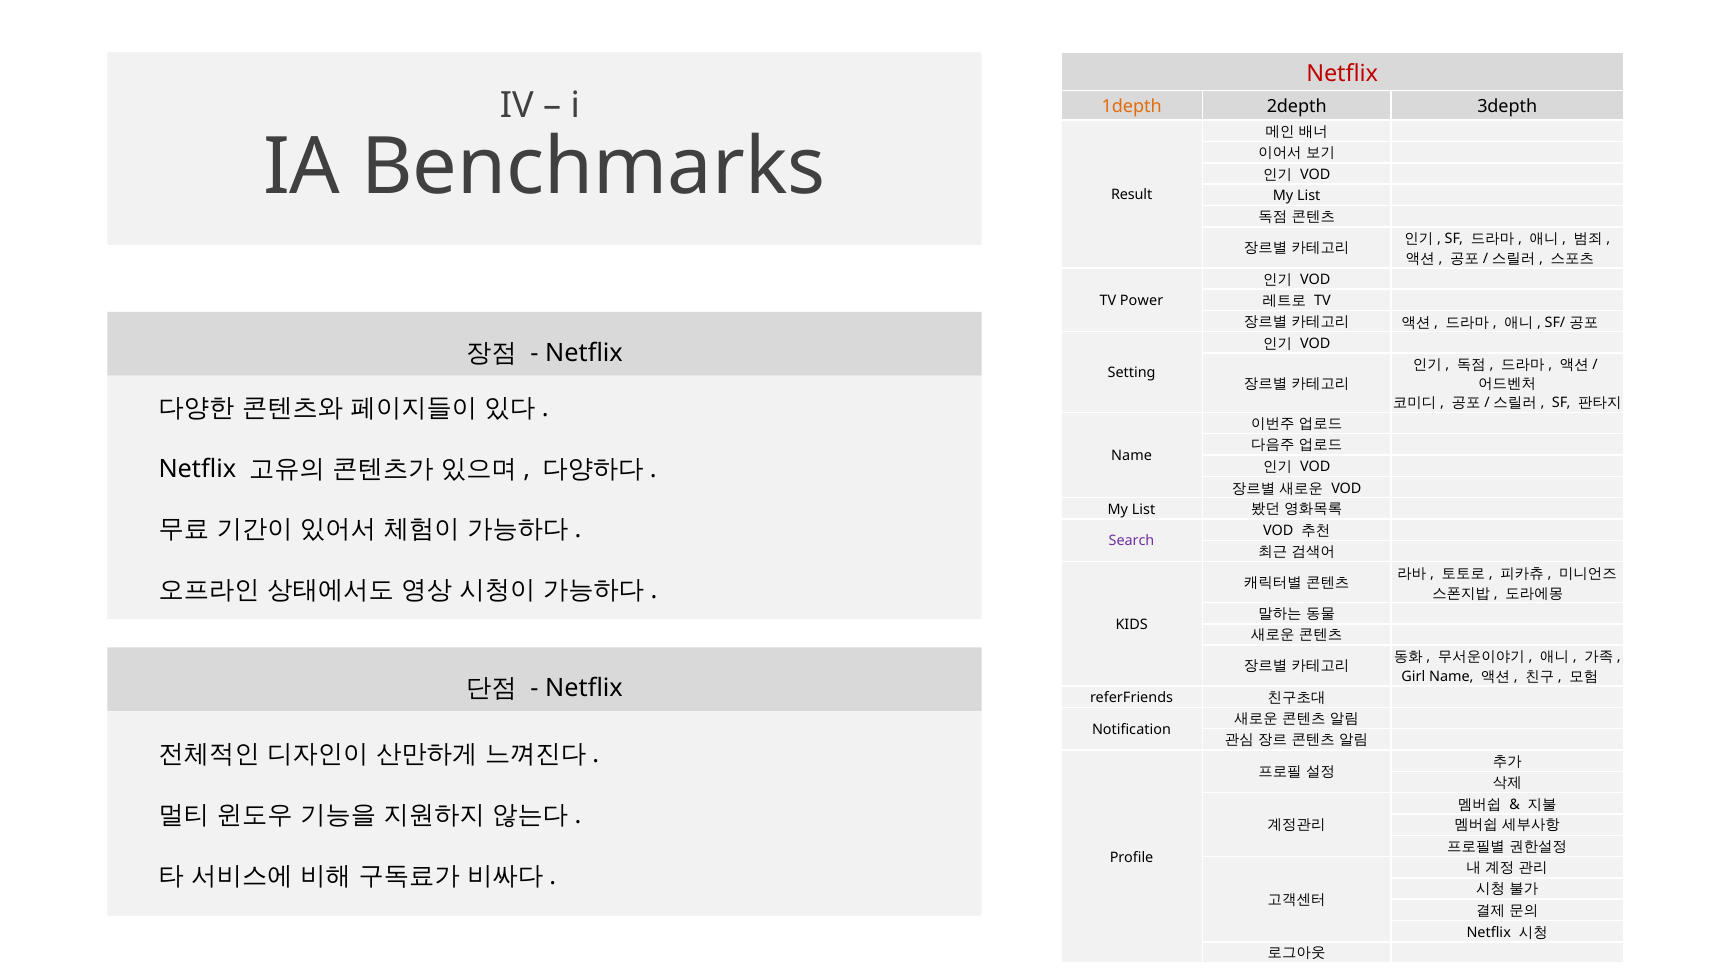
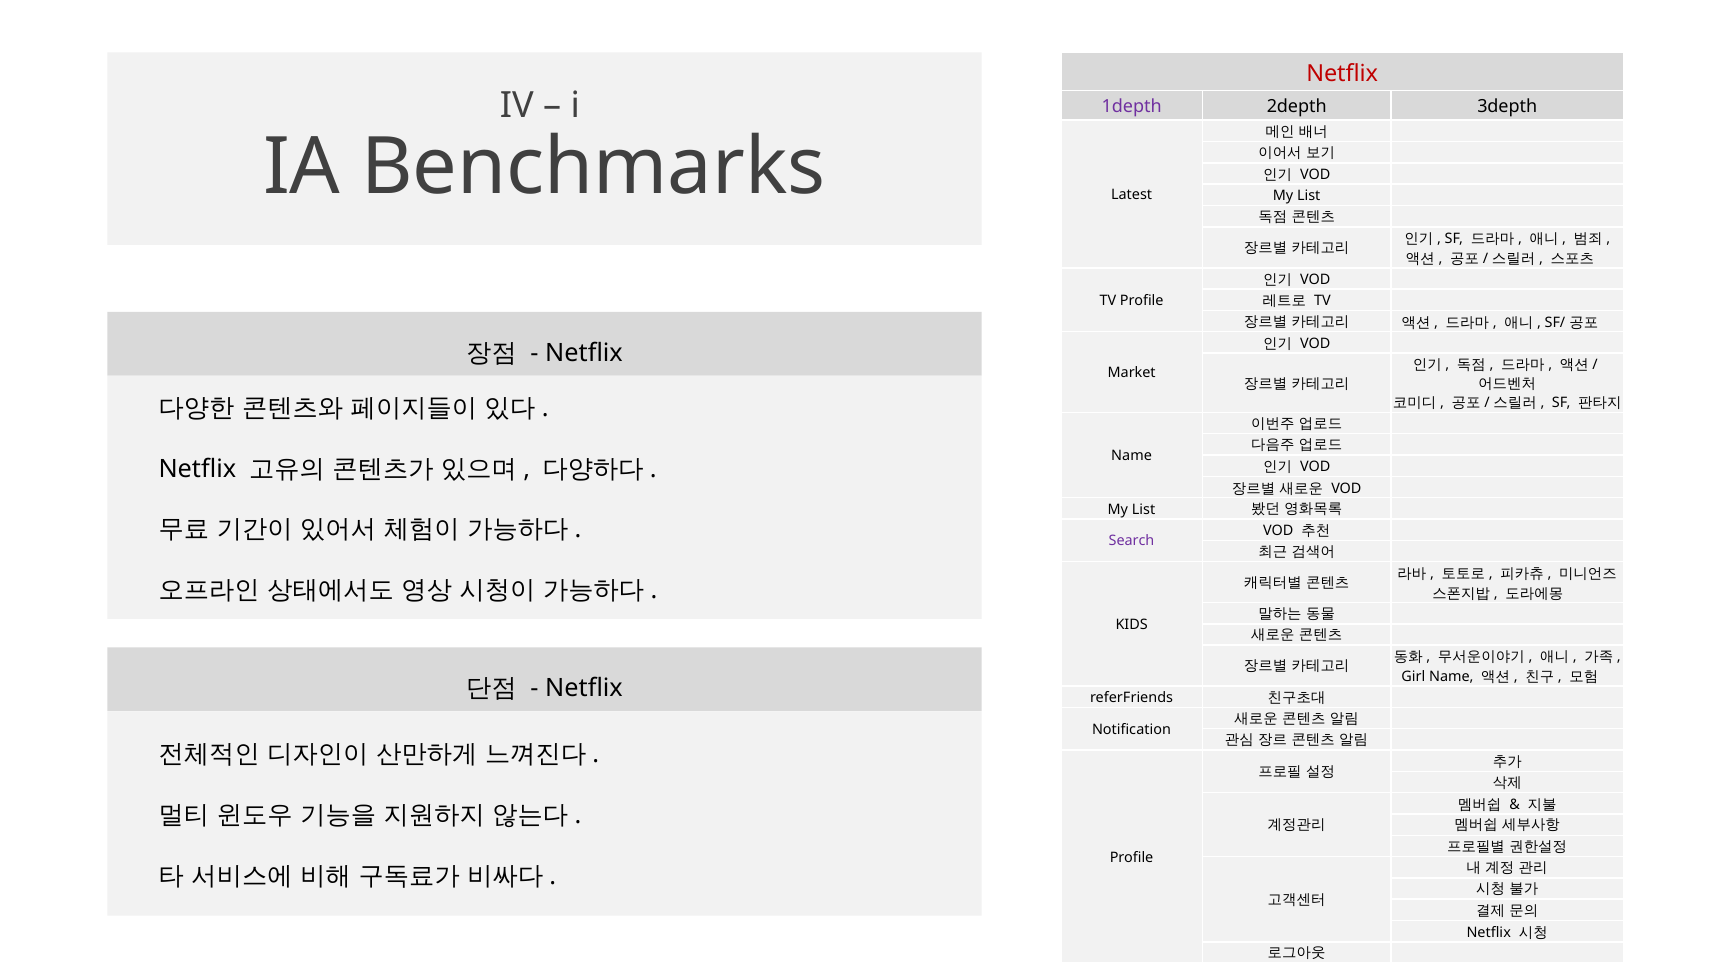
1depth colour: orange -> purple
Result: Result -> Latest
TV Power: Power -> Profile
Setting: Setting -> Market
